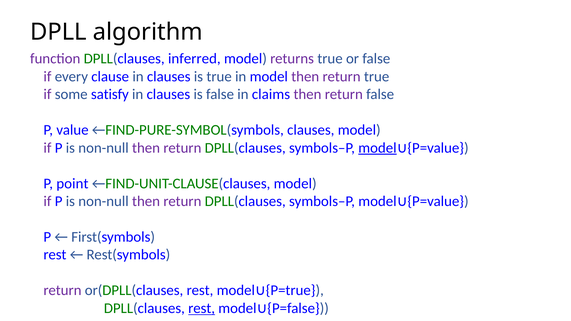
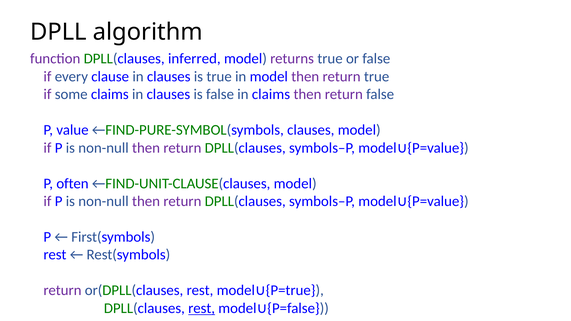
some satisfy: satisfy -> claims
model at (377, 148) underline: present -> none
point: point -> often
